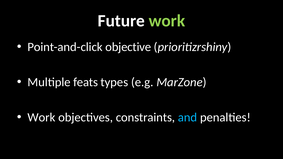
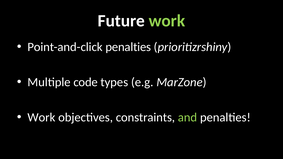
Point-and-click objective: objective -> penalties
feats: feats -> code
and colour: light blue -> light green
